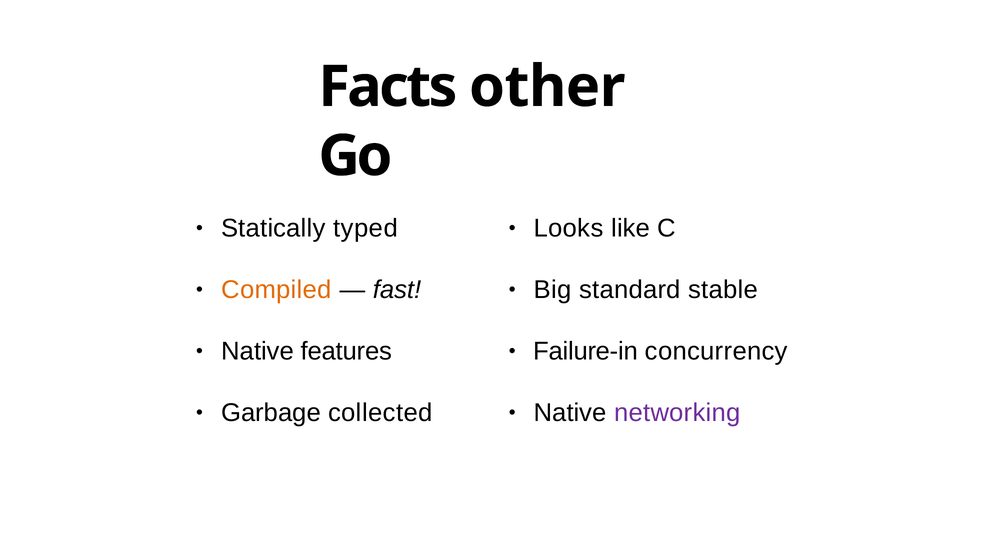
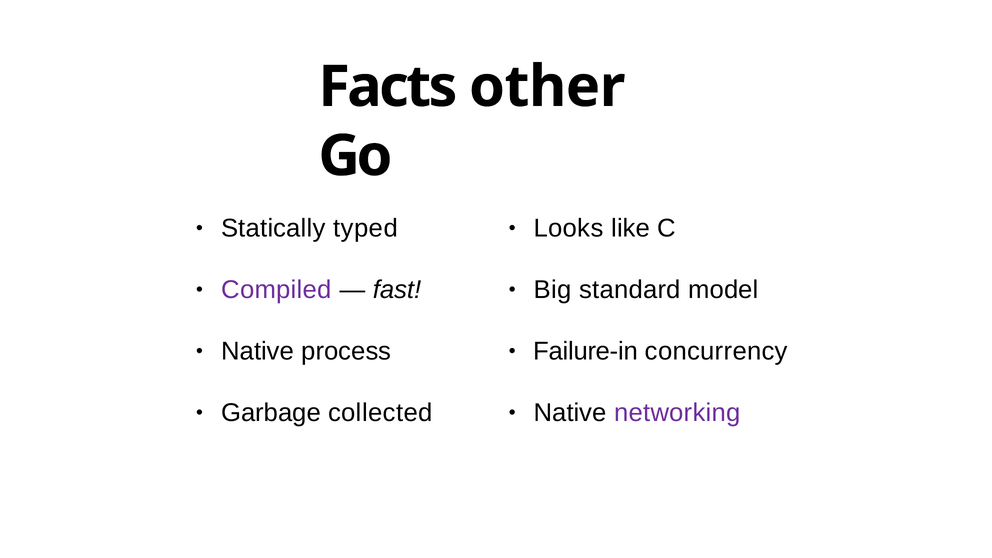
Compiled colour: orange -> purple
stable: stable -> model
features: features -> process
